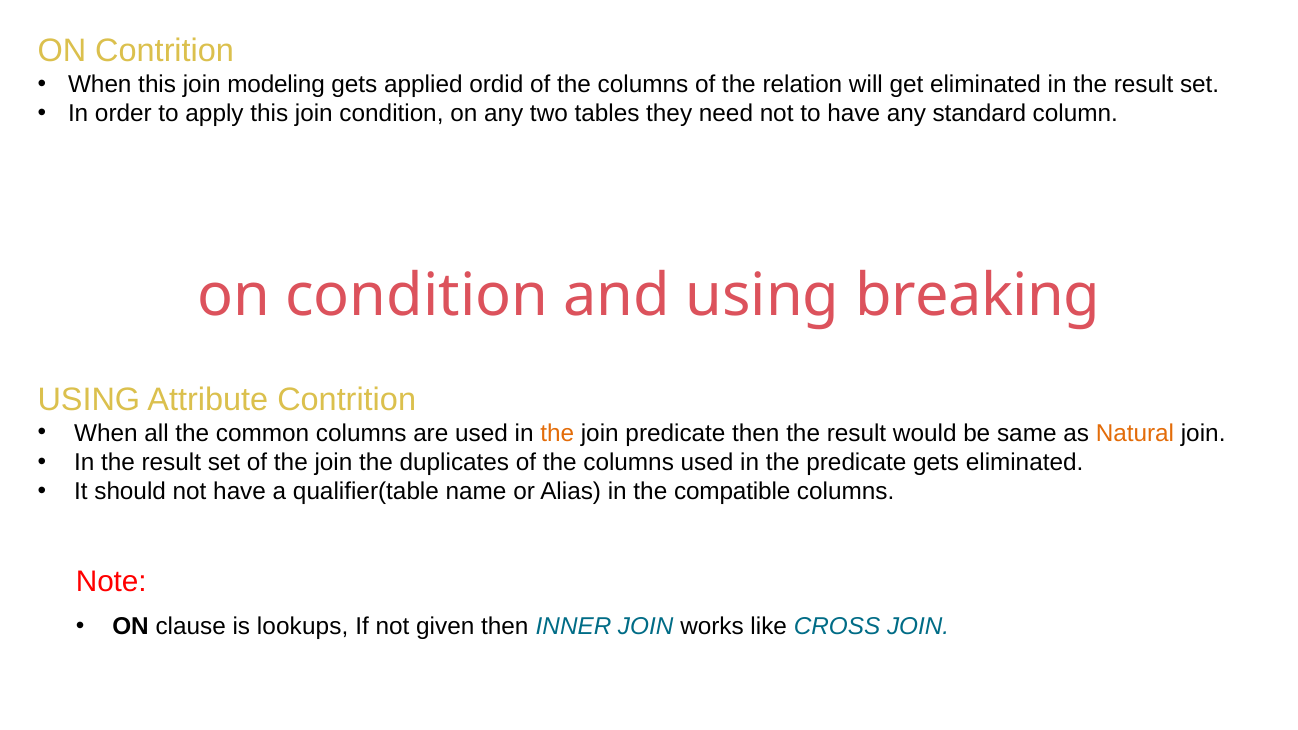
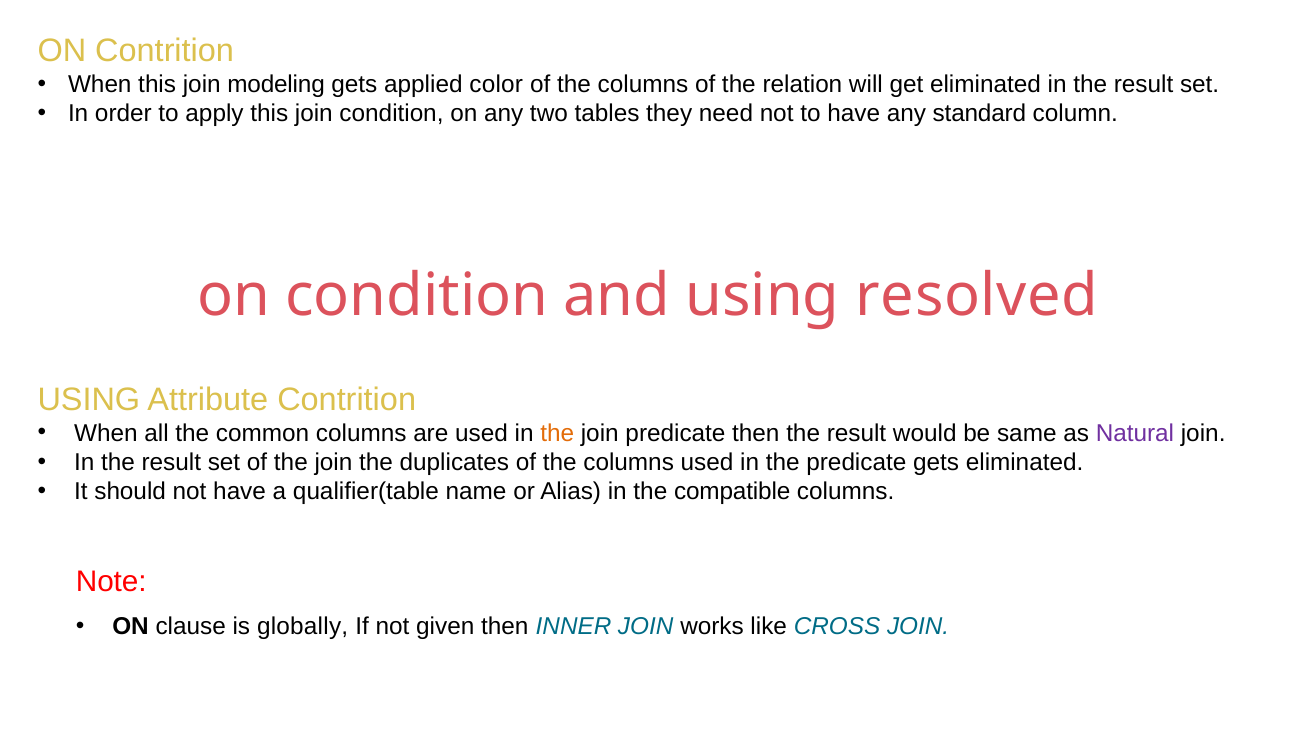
ordid: ordid -> color
breaking: breaking -> resolved
Natural colour: orange -> purple
lookups: lookups -> globally
